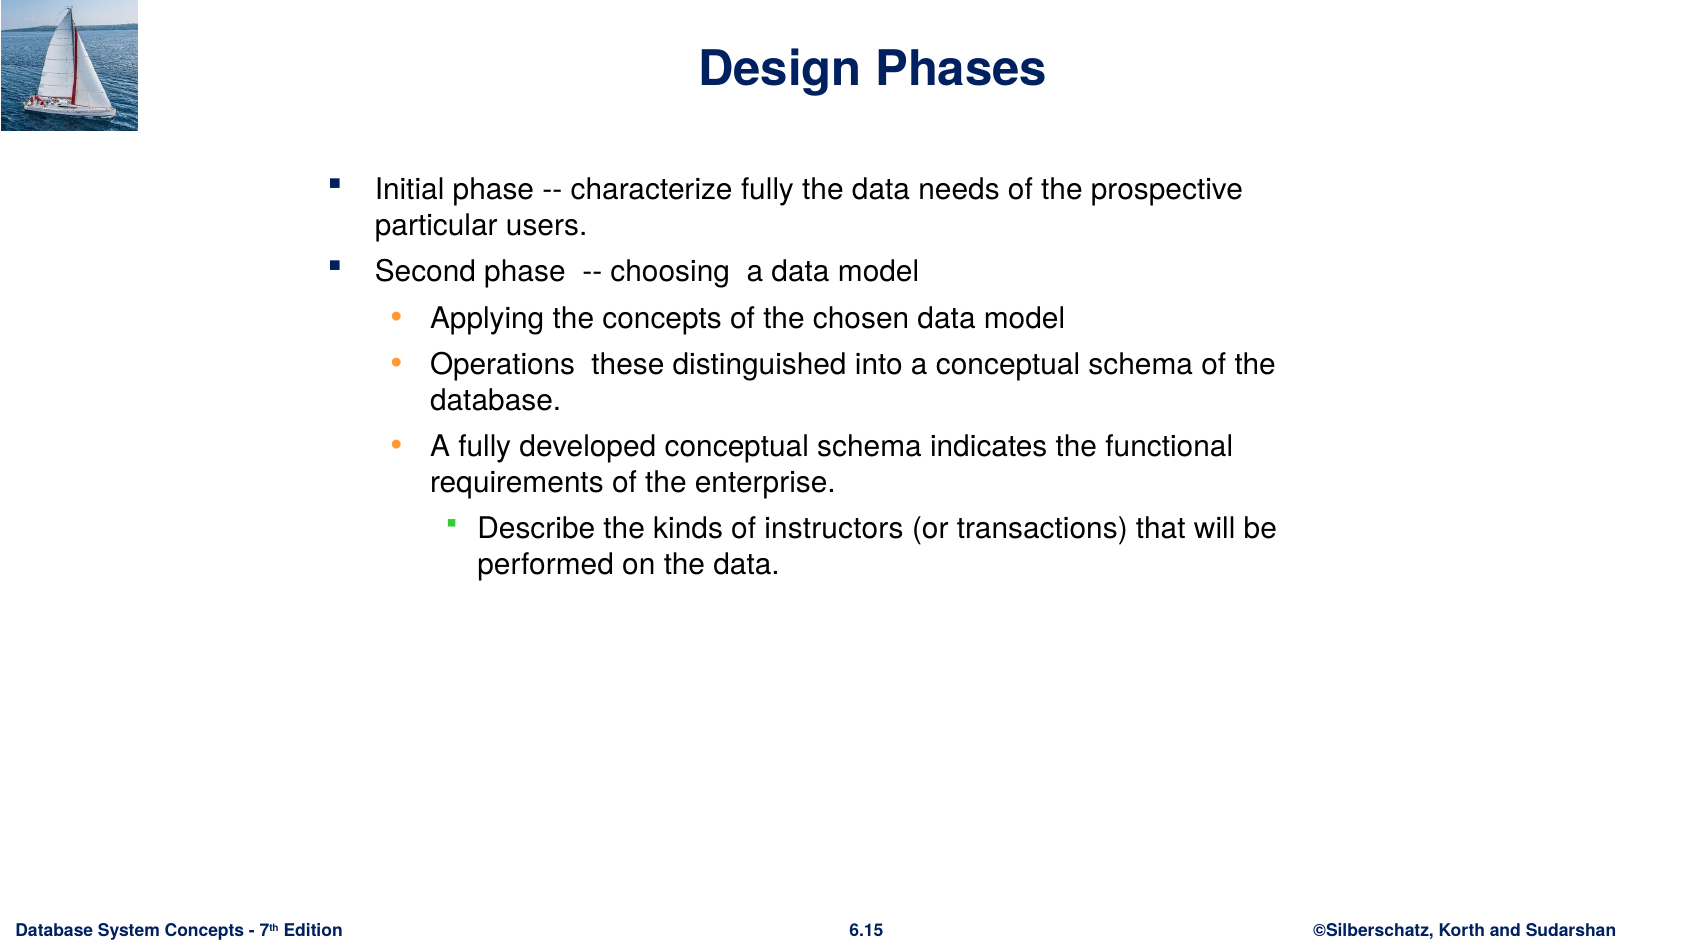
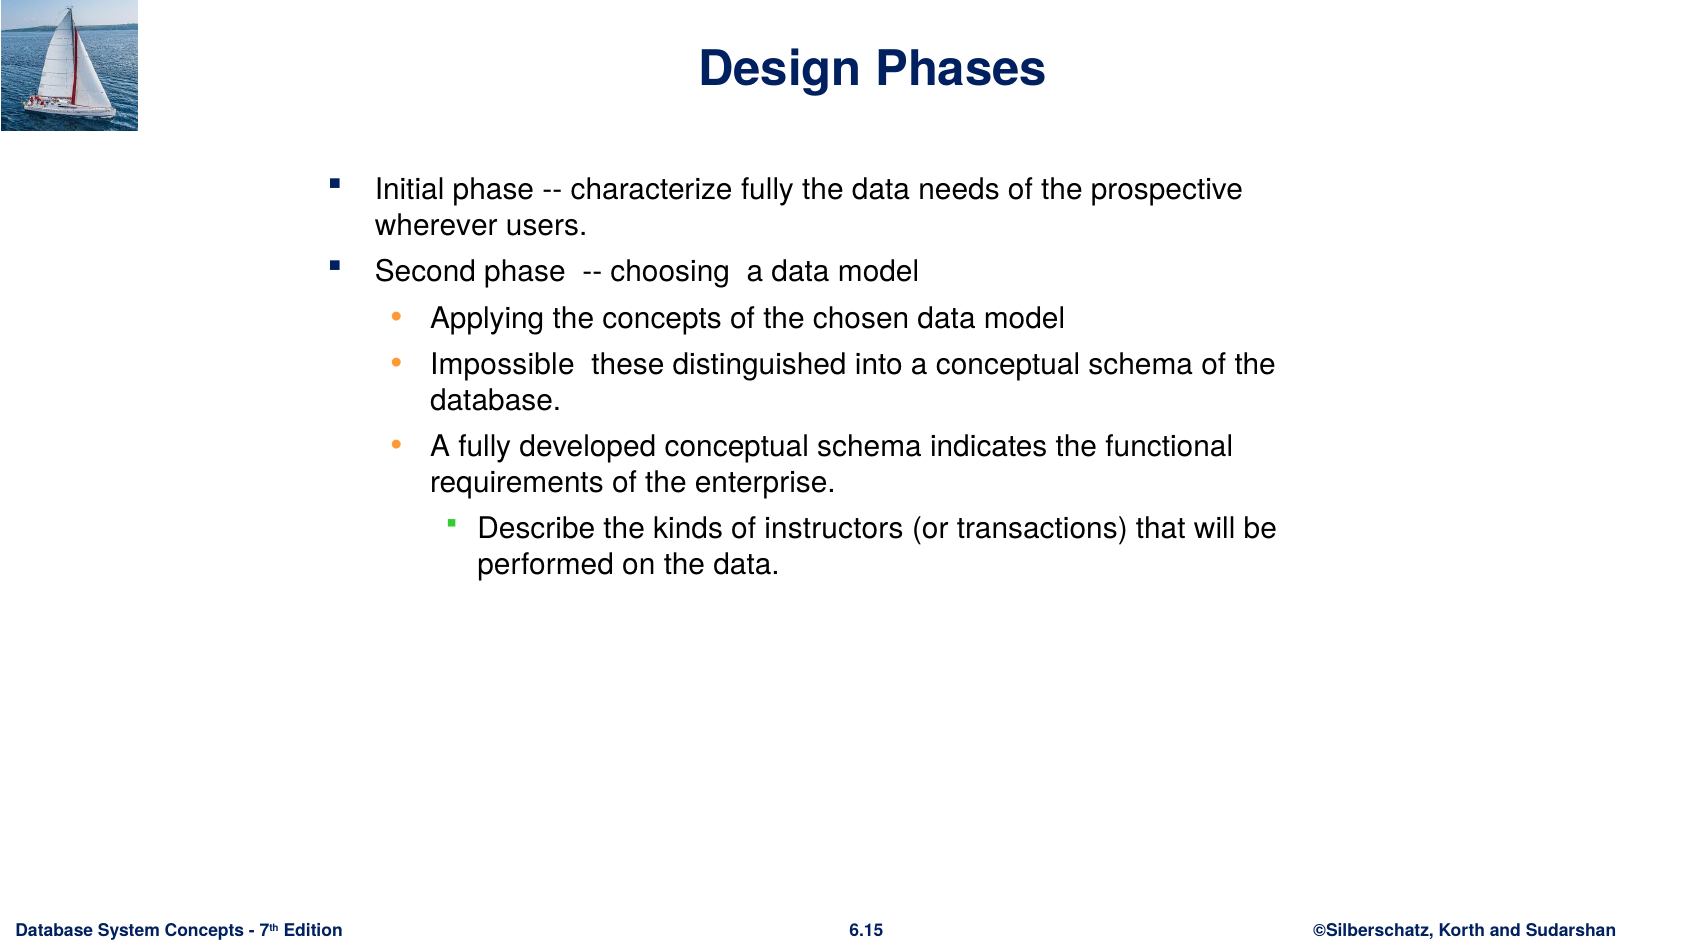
particular: particular -> wherever
Operations: Operations -> Impossible
